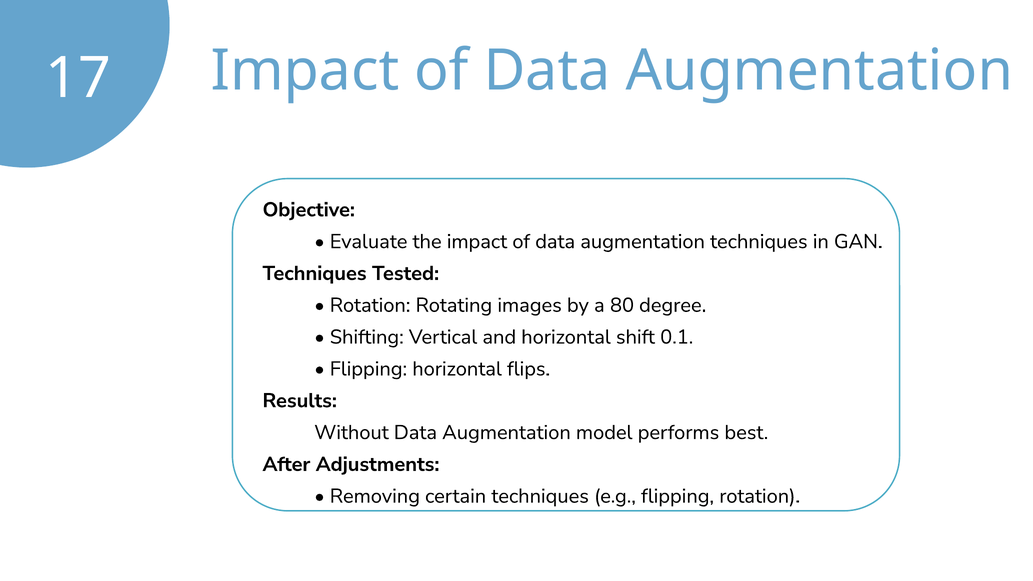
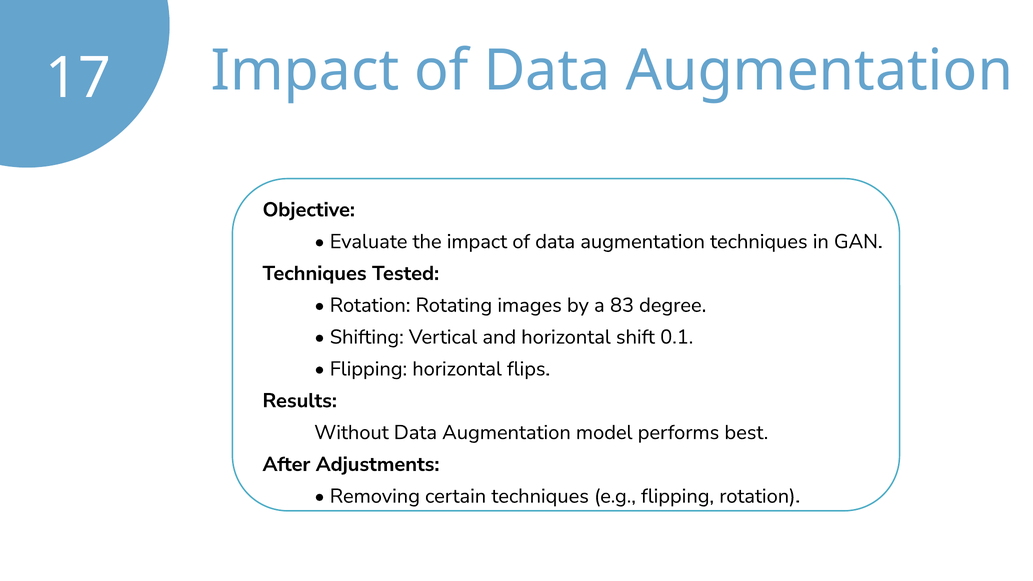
80: 80 -> 83
